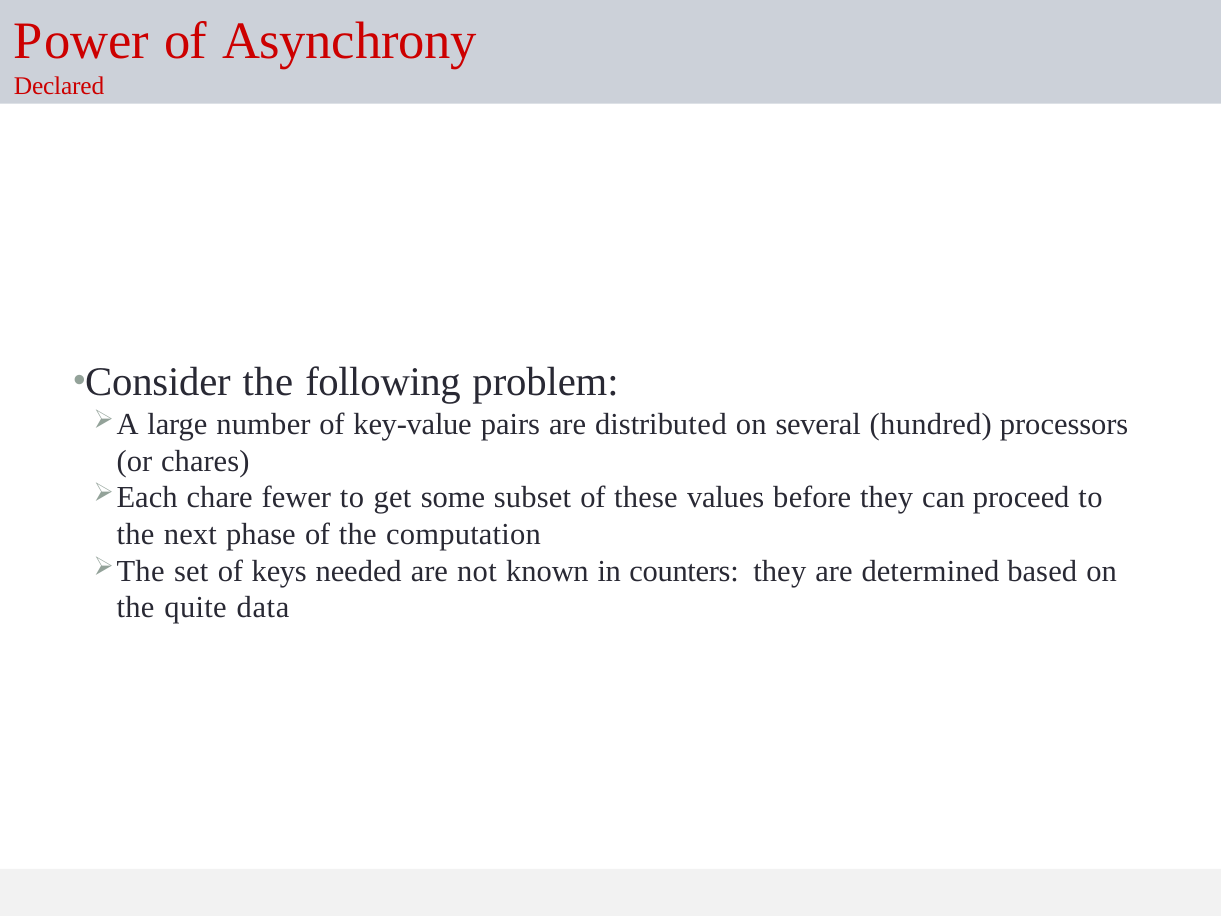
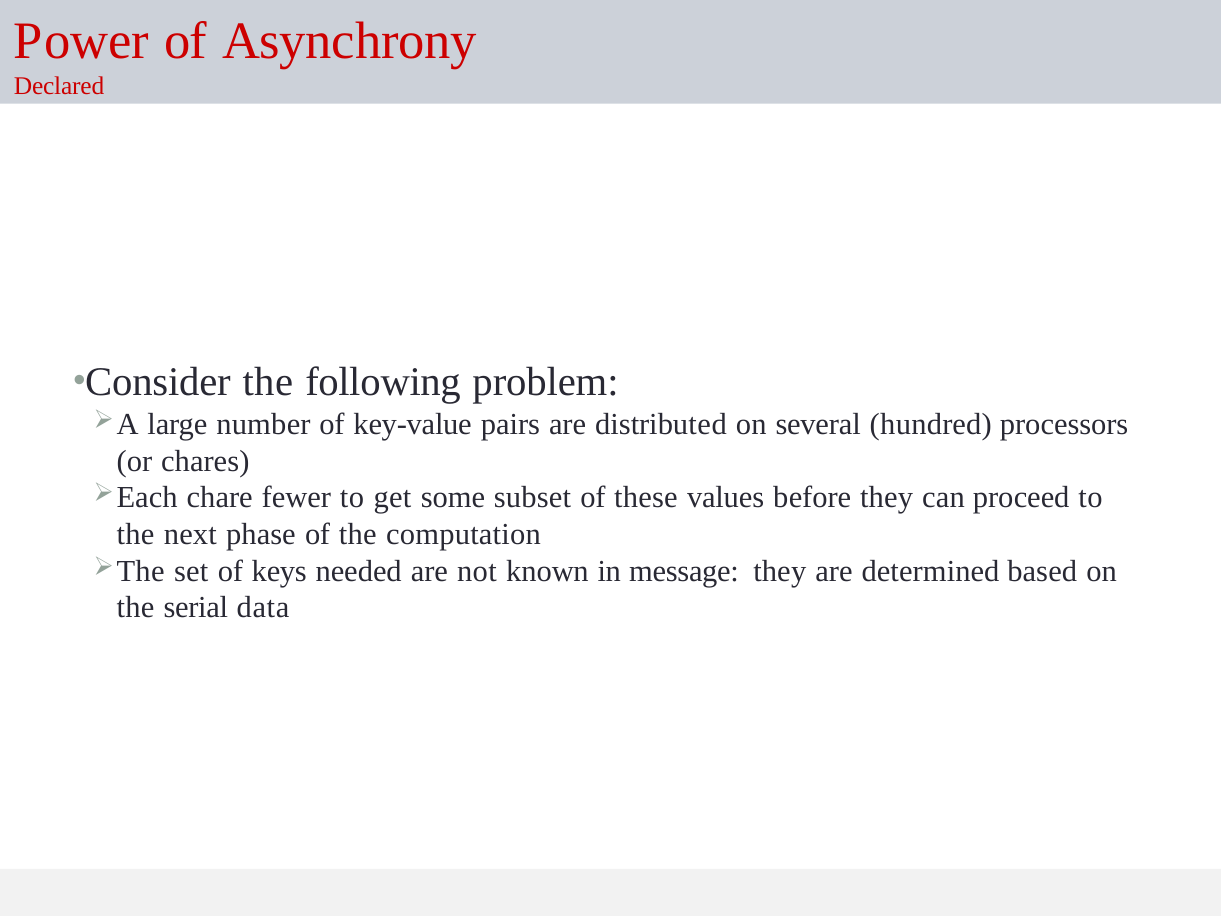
counters: counters -> message
quite: quite -> serial
